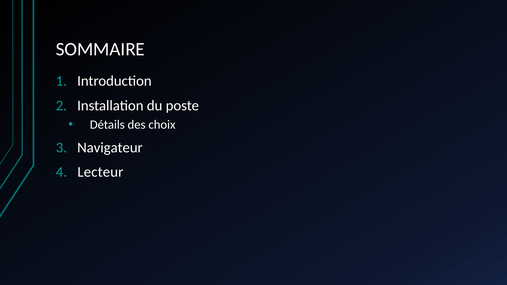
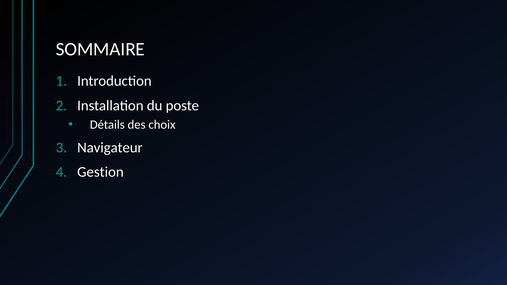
Lecteur: Lecteur -> Gestion
